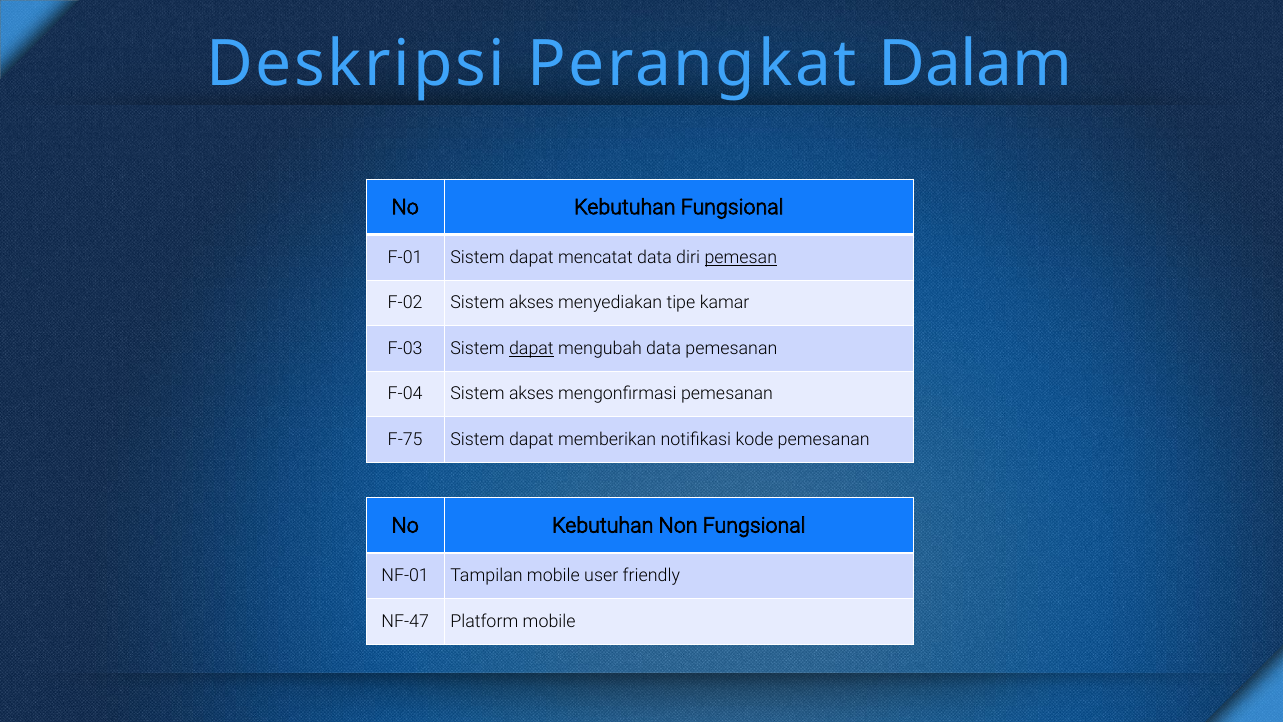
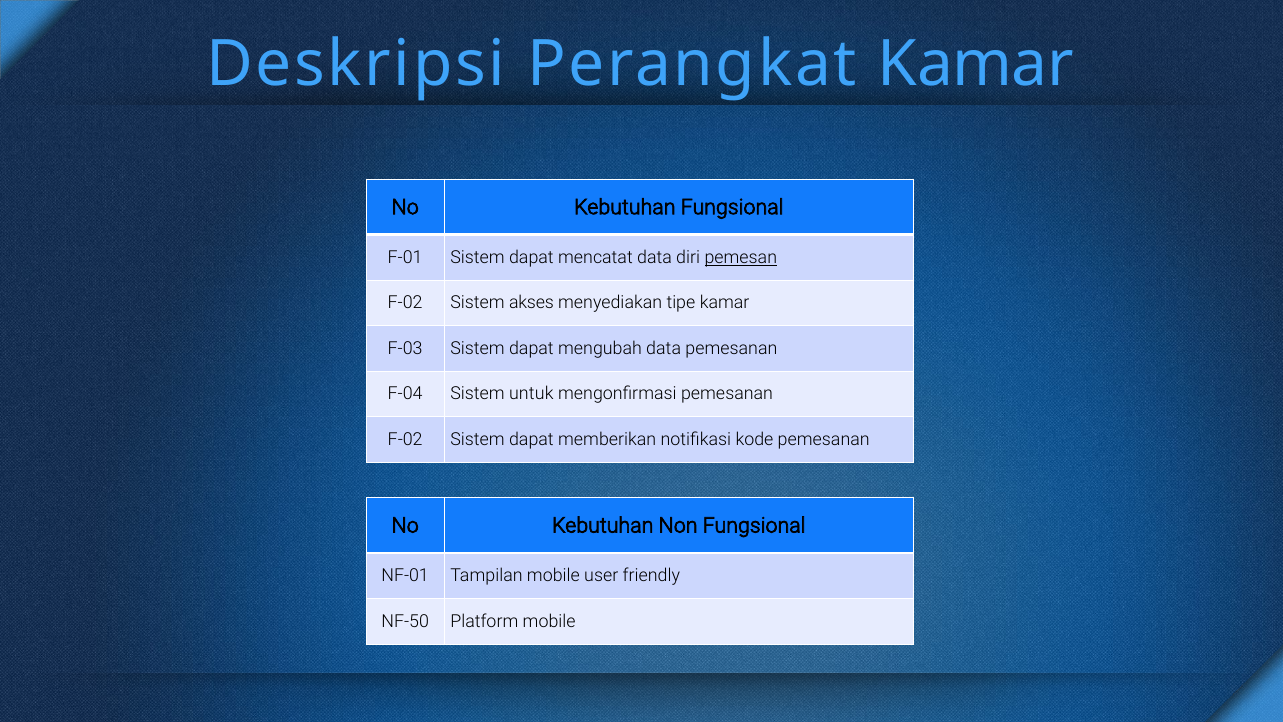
Perangkat Dalam: Dalam -> Kamar
dapat at (531, 348) underline: present -> none
F-04 Sistem akses: akses -> untuk
F-75 at (405, 439): F-75 -> F-02
NF-47: NF-47 -> NF-50
